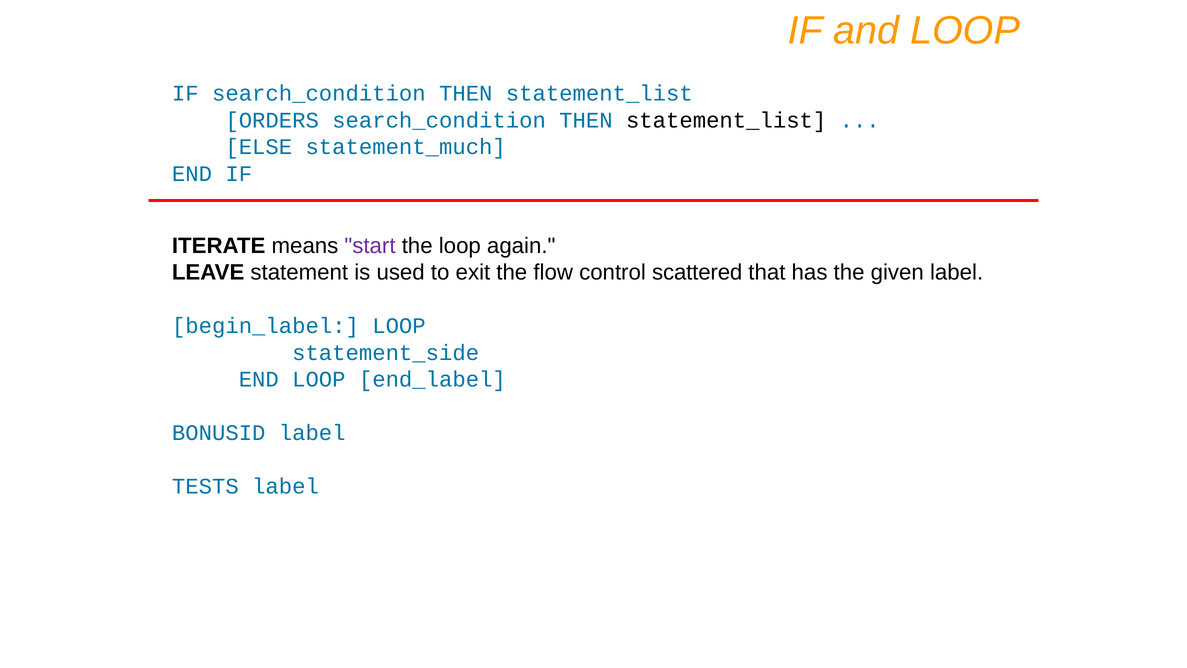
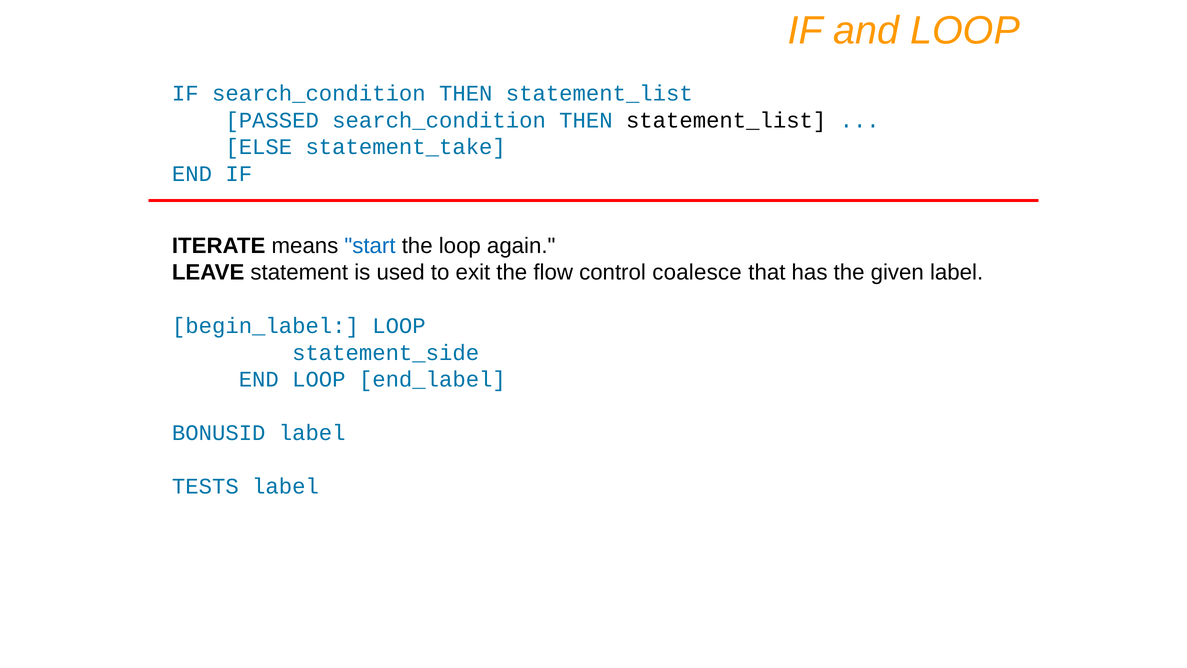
ORDERS: ORDERS -> PASSED
statement_much: statement_much -> statement_take
start colour: purple -> blue
scattered: scattered -> coalesce
